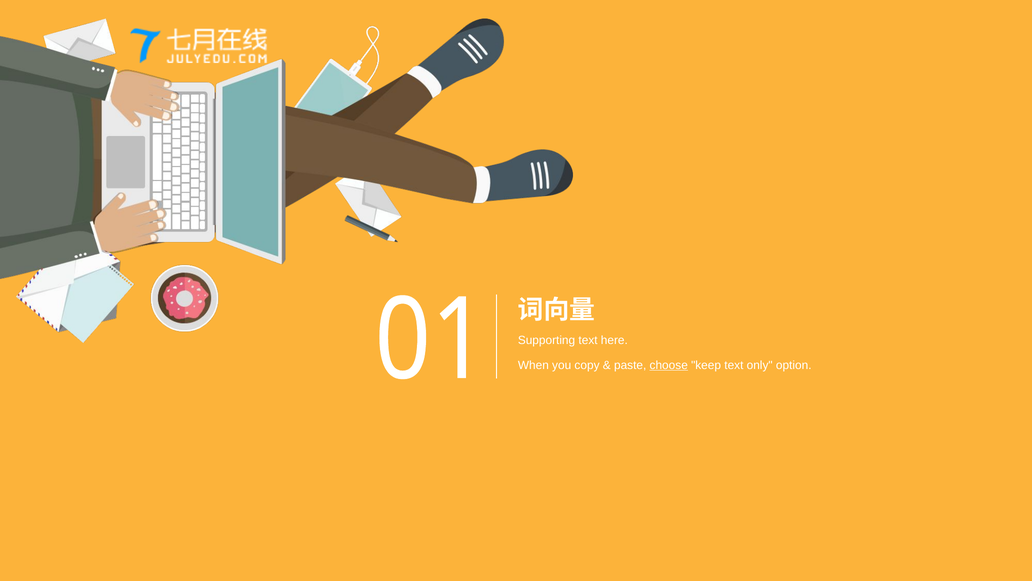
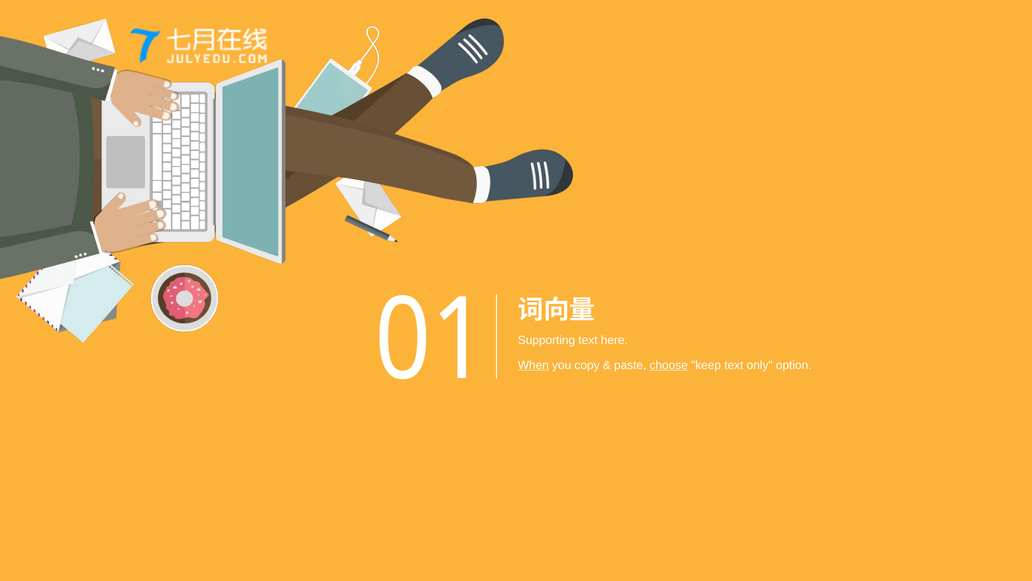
When underline: none -> present
